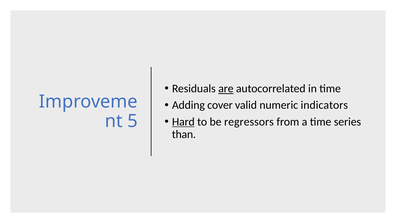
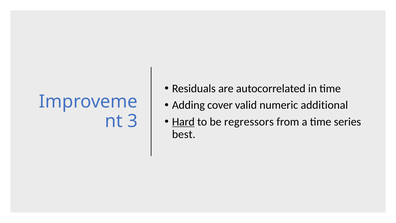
are underline: present -> none
indicators: indicators -> additional
5: 5 -> 3
than: than -> best
